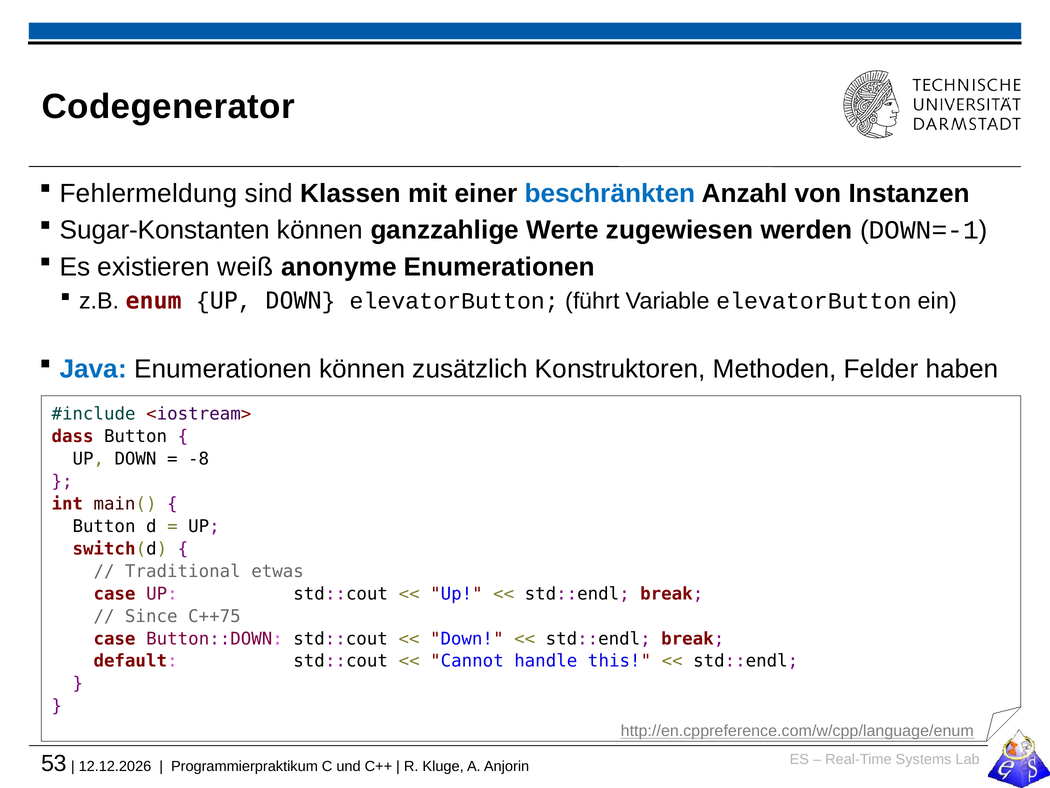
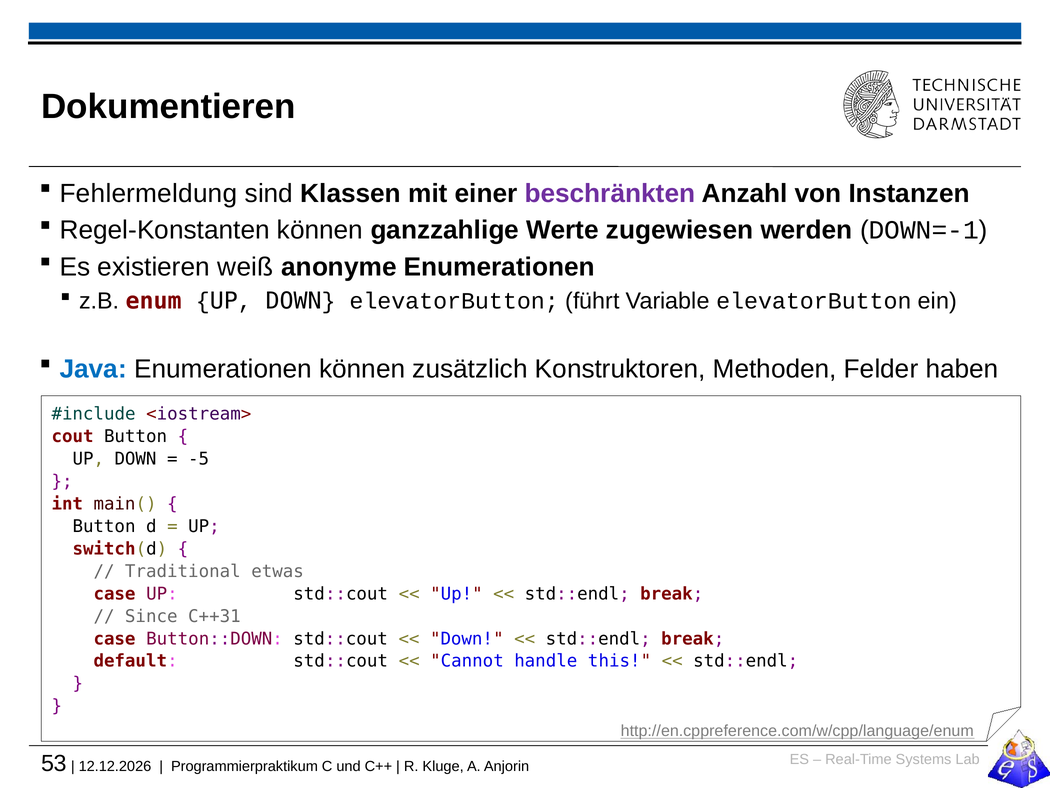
Codegenerator: Codegenerator -> Dokumentieren
beschränkten colour: blue -> purple
Sugar-Konstanten: Sugar-Konstanten -> Regel-Konstanten
dass: dass -> cout
-8: -8 -> -5
C++75: C++75 -> C++31
